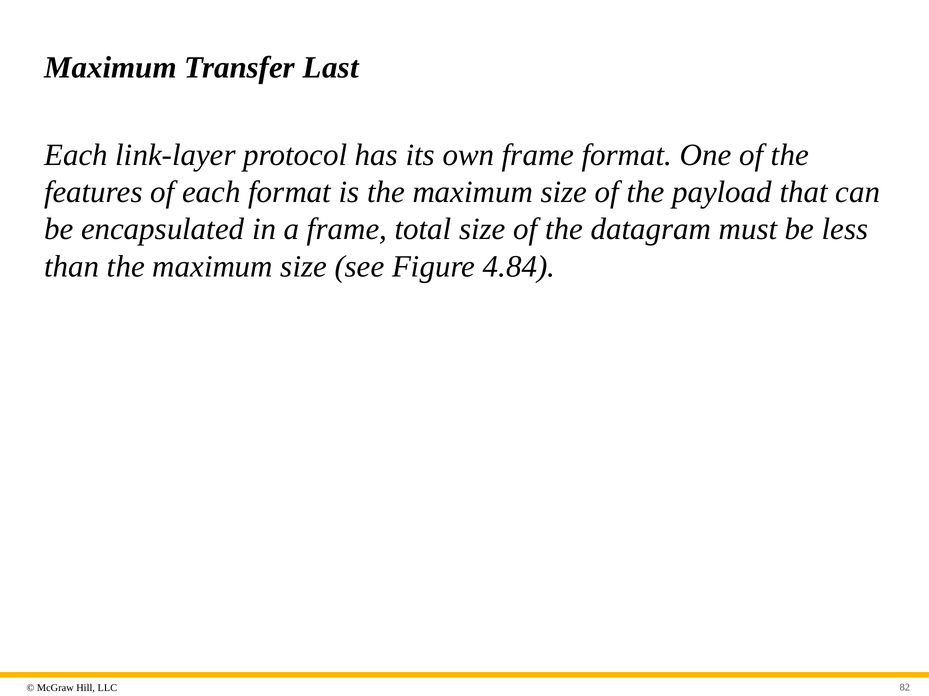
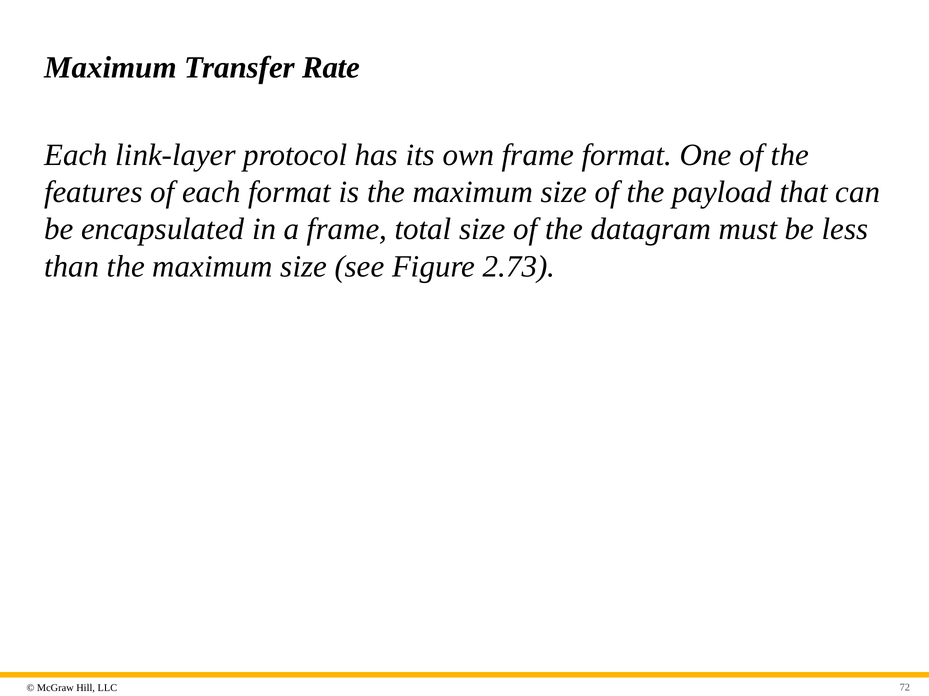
Last: Last -> Rate
4.84: 4.84 -> 2.73
82: 82 -> 72
